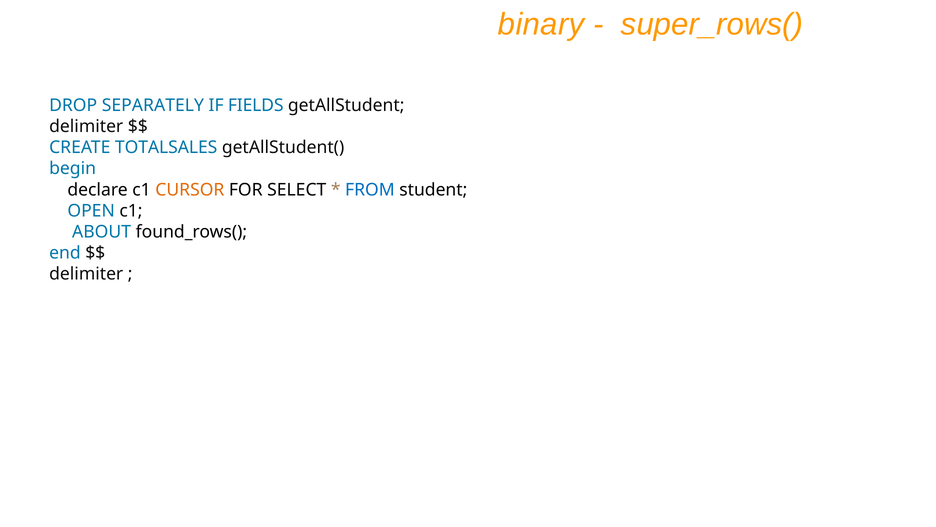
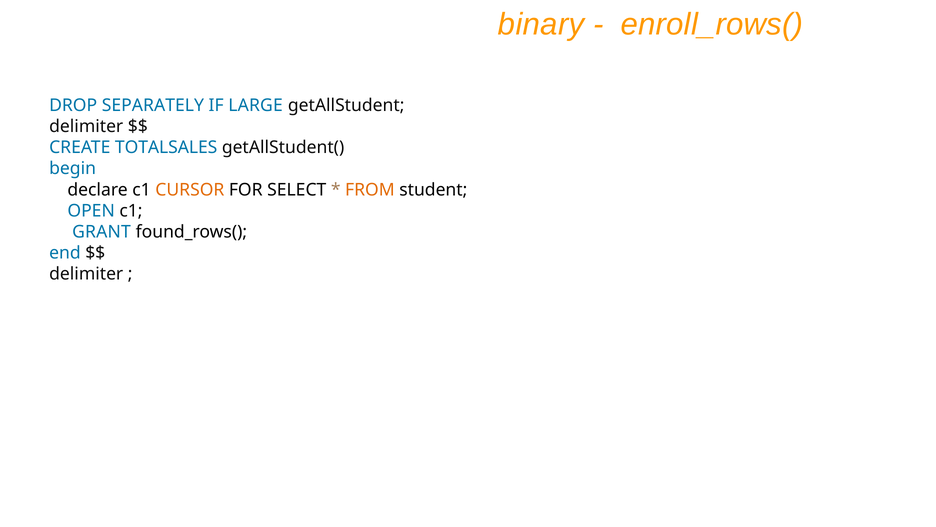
super_rows(: super_rows( -> enroll_rows(
FIELDS: FIELDS -> LARGE
FROM colour: blue -> orange
ABOUT: ABOUT -> GRANT
